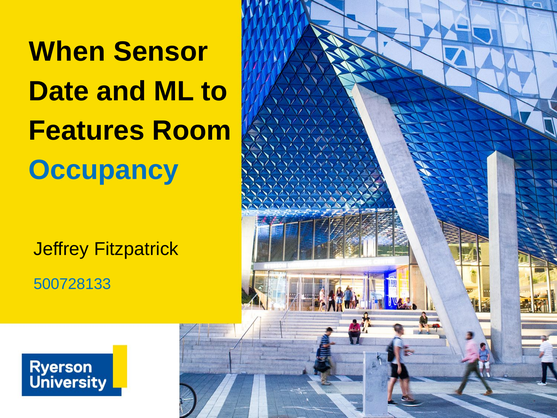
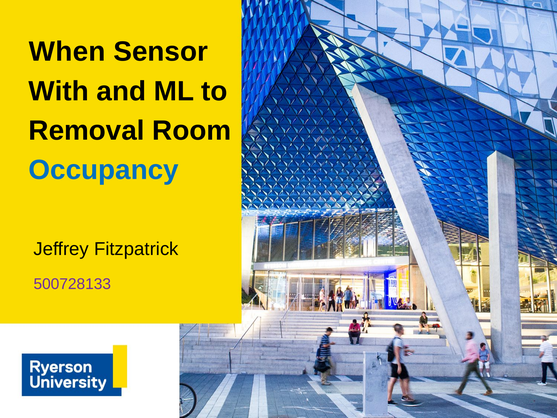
Date: Date -> With
Features: Features -> Removal
500728133 colour: blue -> purple
